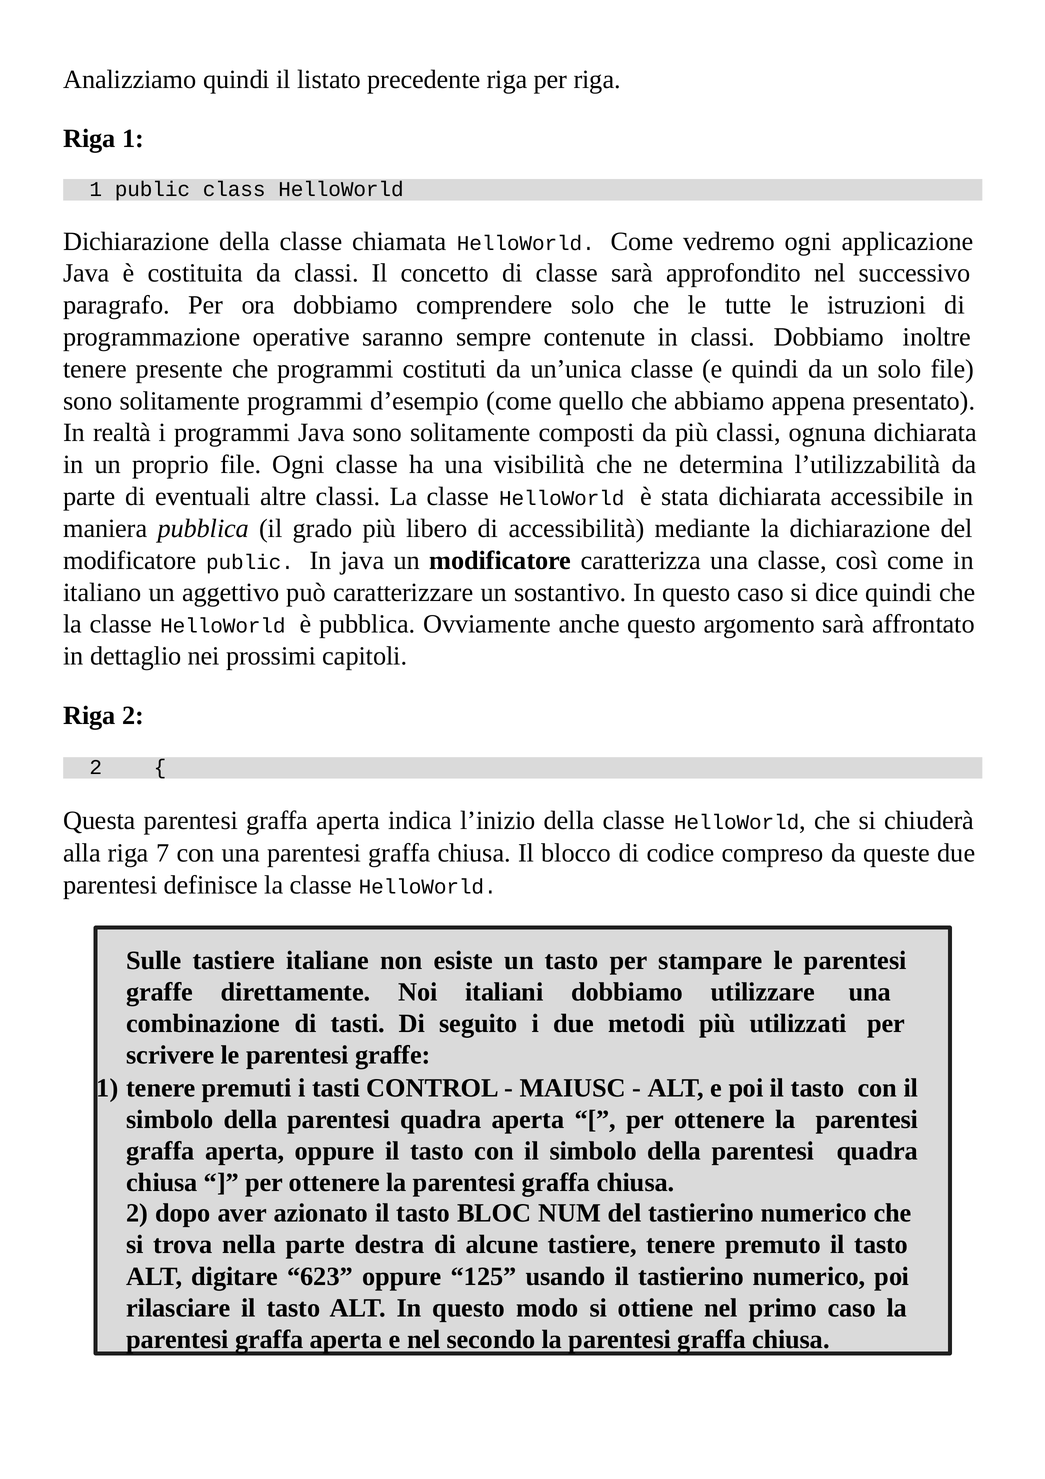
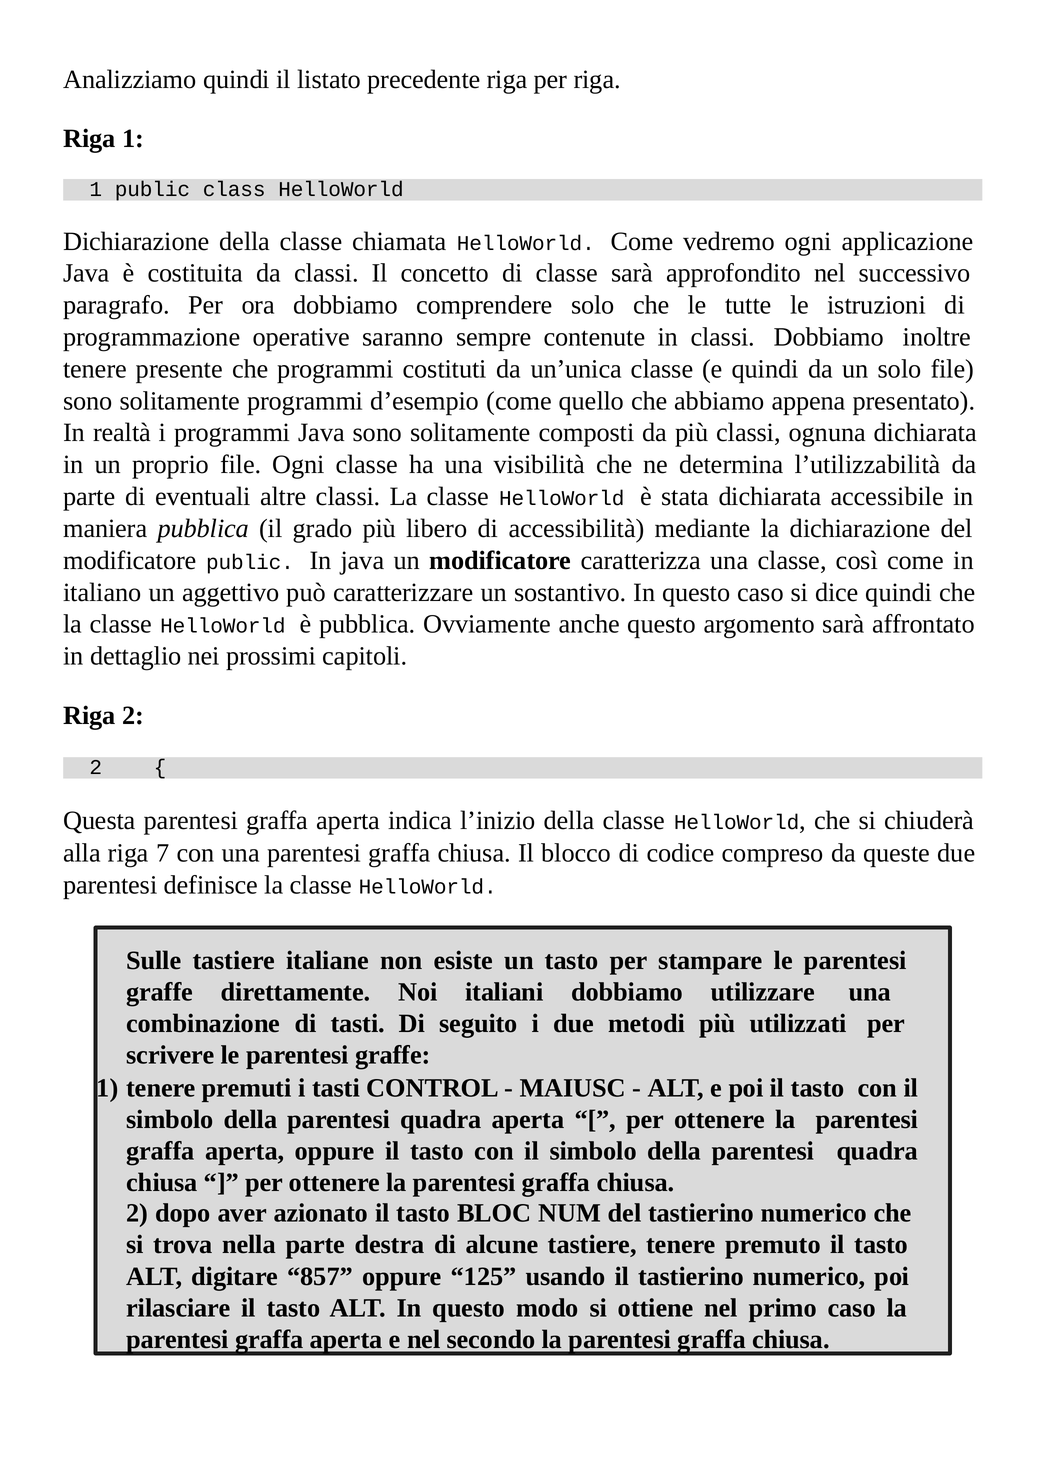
623: 623 -> 857
